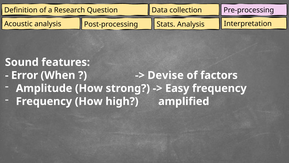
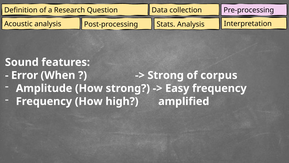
Devise at (166, 75): Devise -> Strong
factors: factors -> corpus
